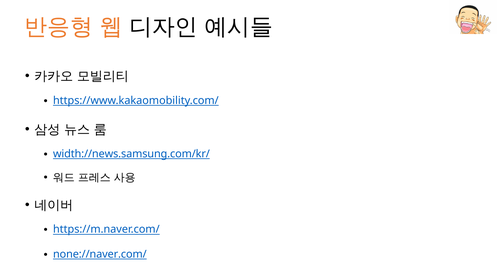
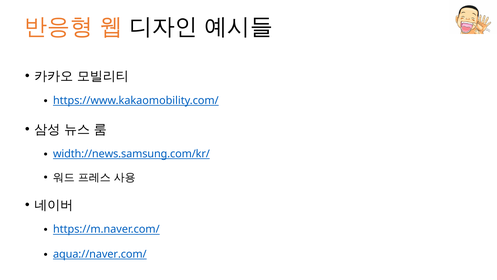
none://naver.com/: none://naver.com/ -> aqua://naver.com/
